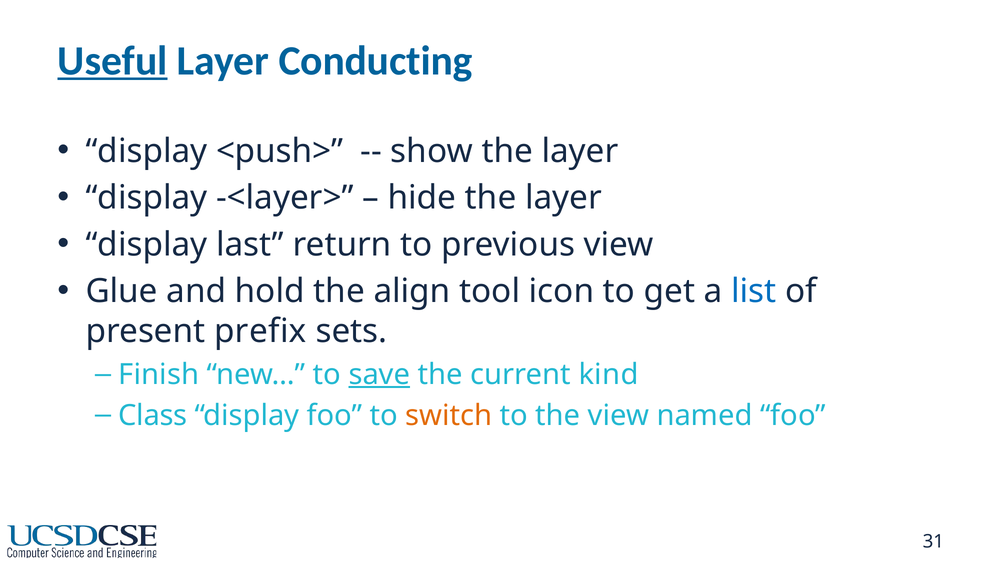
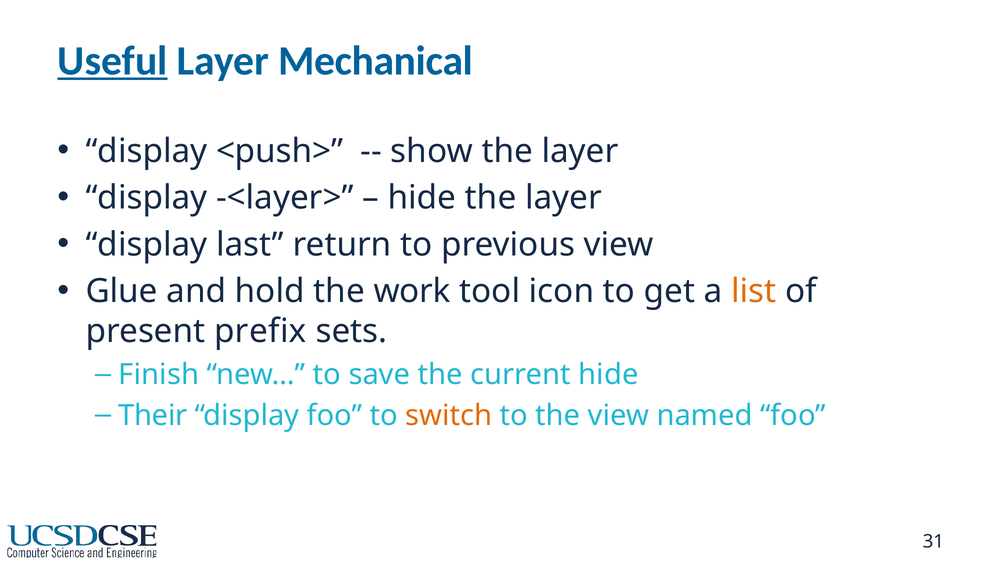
Conducting: Conducting -> Mechanical
align: align -> work
list colour: blue -> orange
save underline: present -> none
current kind: kind -> hide
Class: Class -> Their
